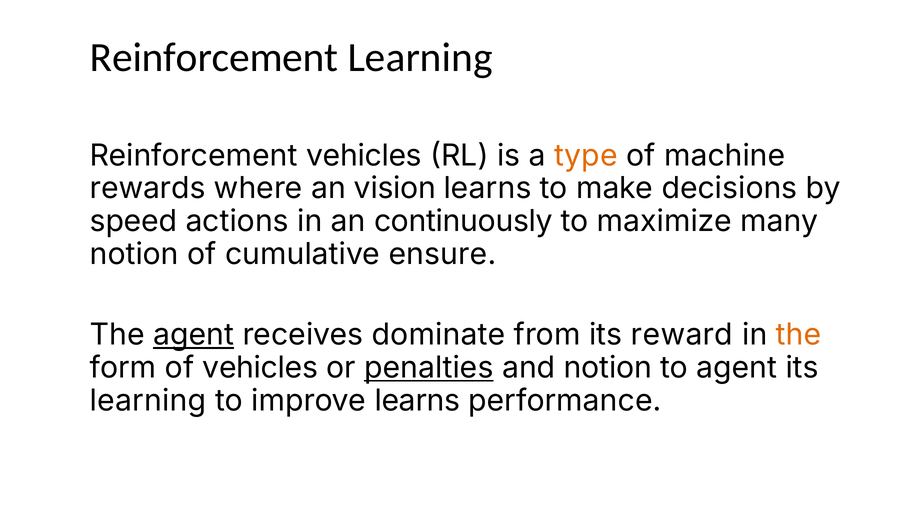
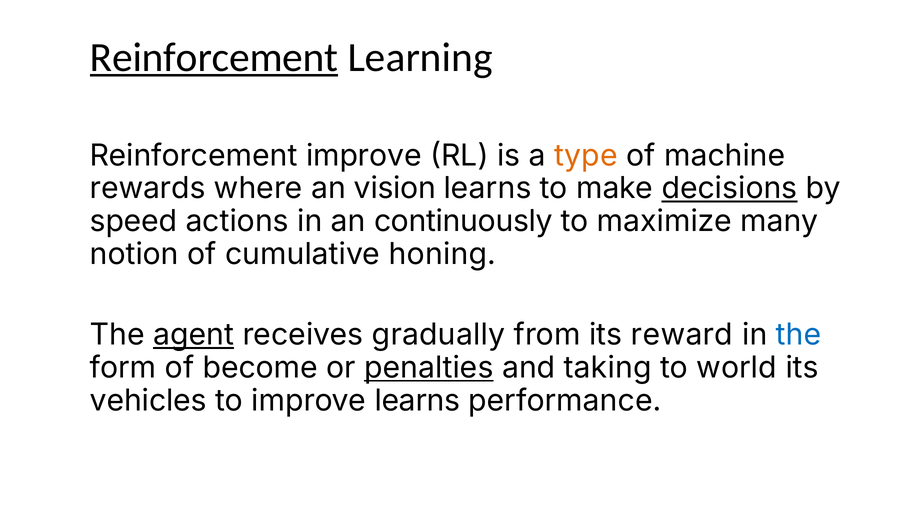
Reinforcement at (214, 58) underline: none -> present
Reinforcement vehicles: vehicles -> improve
decisions underline: none -> present
ensure: ensure -> honing
dominate: dominate -> gradually
the at (799, 335) colour: orange -> blue
of vehicles: vehicles -> become
and notion: notion -> taking
to agent: agent -> world
learning at (148, 400): learning -> vehicles
